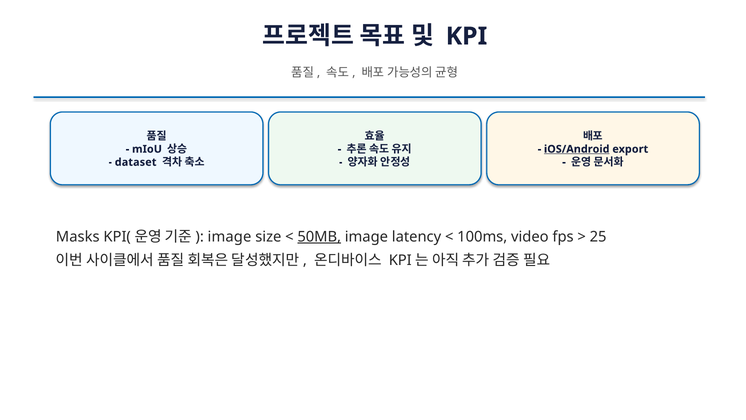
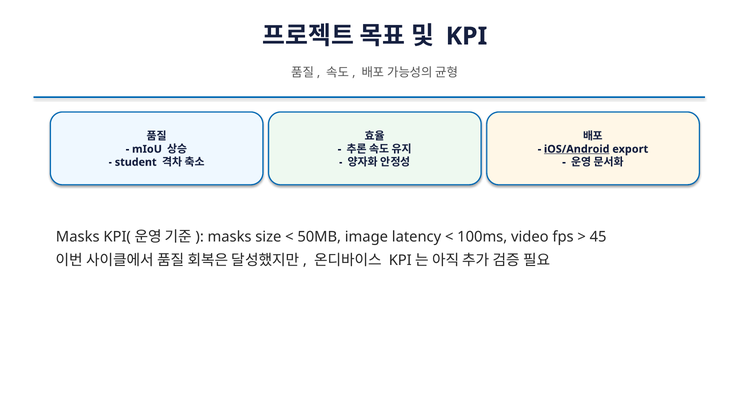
dataset: dataset -> student
image at (229, 236): image -> masks
50MB underline: present -> none
25: 25 -> 45
